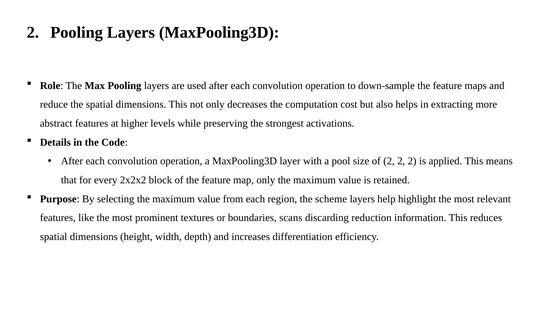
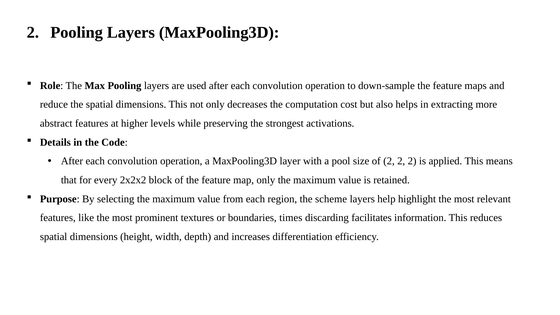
scans: scans -> times
reduction: reduction -> facilitates
